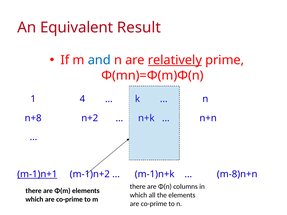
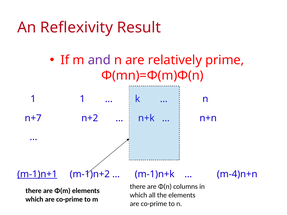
Equivalent: Equivalent -> Reflexivity
and colour: blue -> purple
relatively underline: present -> none
1 4: 4 -> 1
n+8: n+8 -> n+7
m-8)n+n: m-8)n+n -> m-4)n+n
